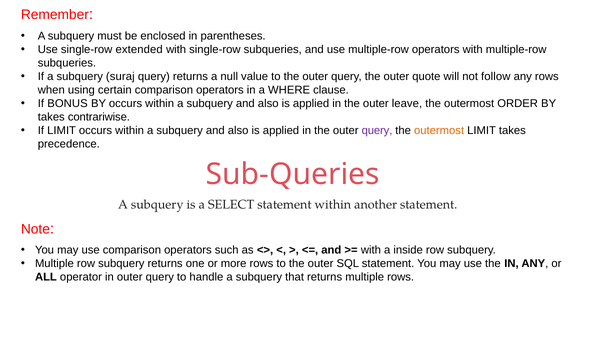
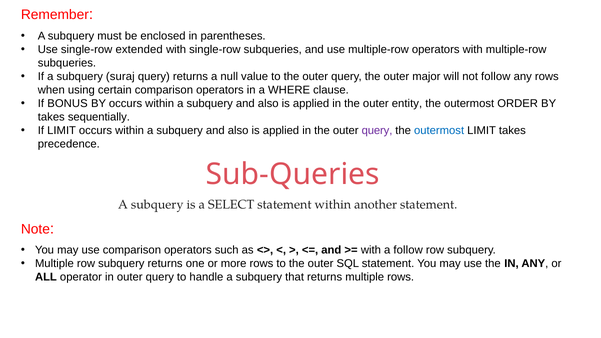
quote: quote -> major
leave: leave -> entity
contrariwise: contrariwise -> sequentially
outermost at (439, 131) colour: orange -> blue
a inside: inside -> follow
